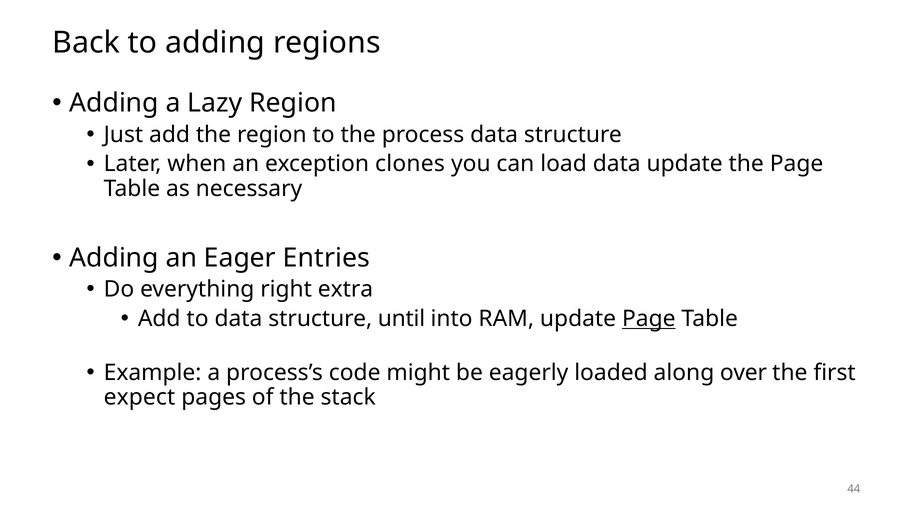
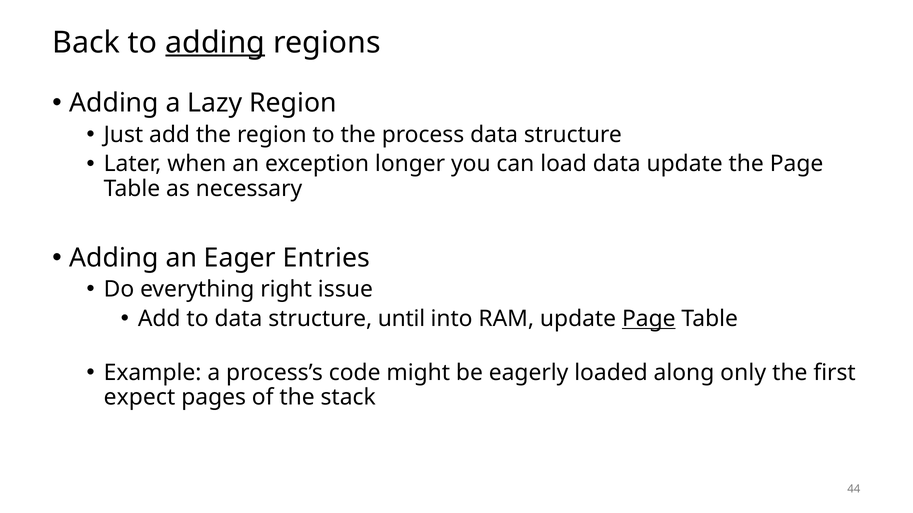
adding at (215, 43) underline: none -> present
clones: clones -> longer
extra: extra -> issue
over: over -> only
